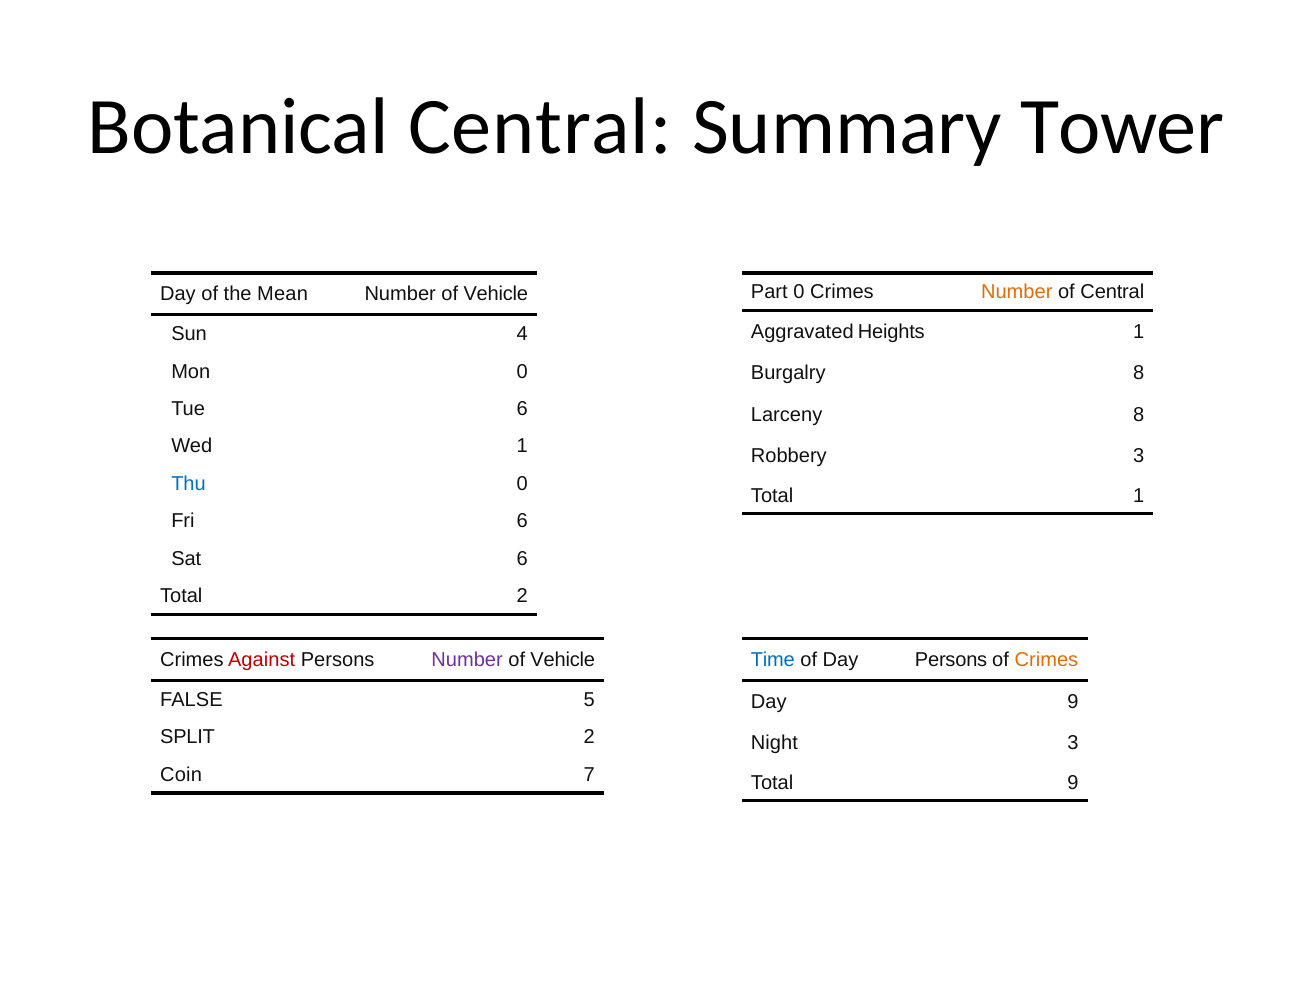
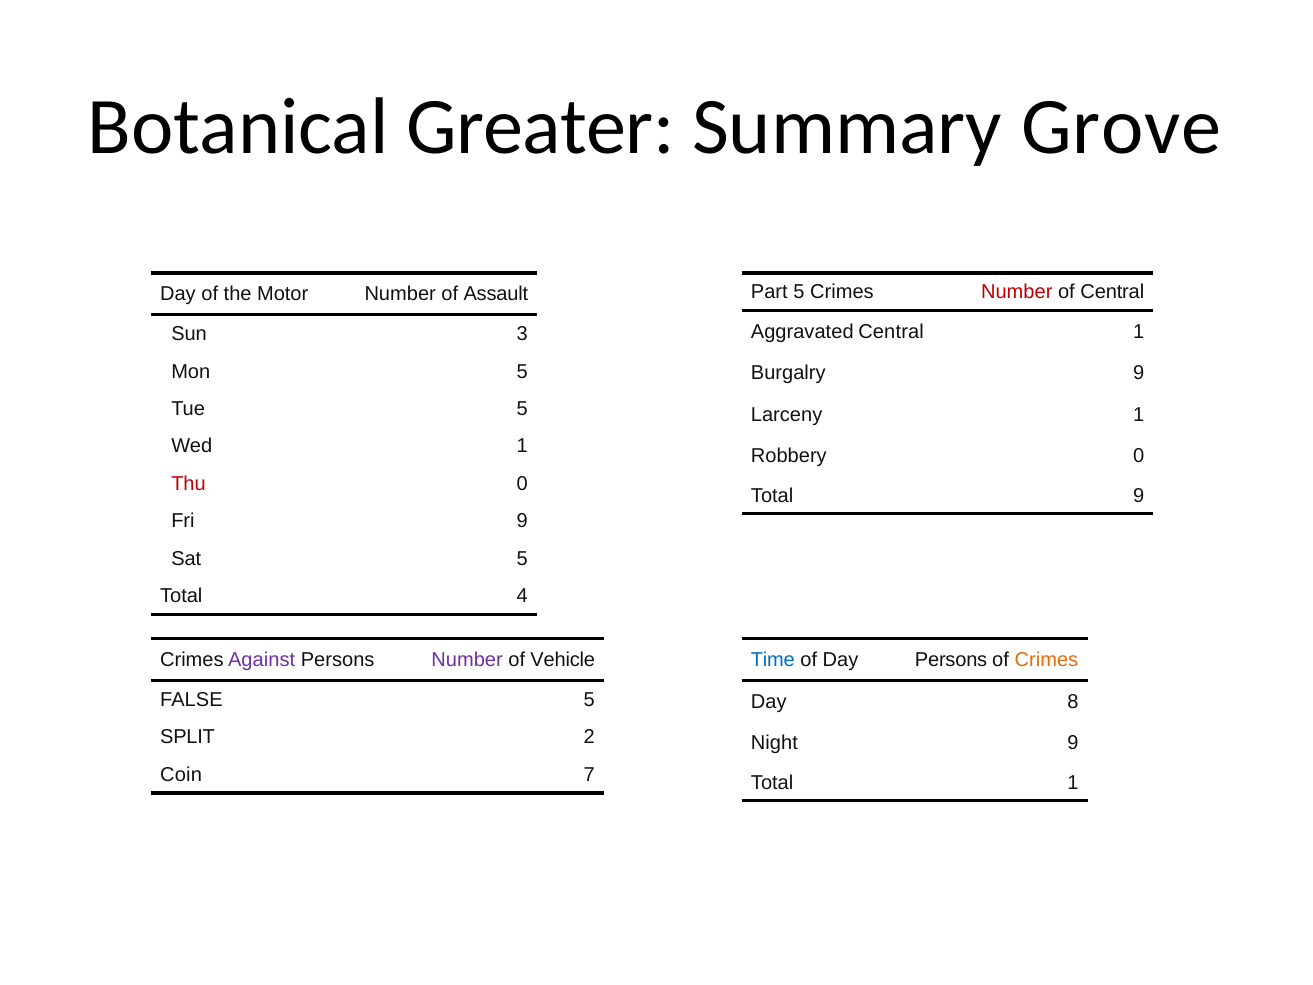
Botanical Central: Central -> Greater
Tower: Tower -> Grove
Part 0: 0 -> 5
Number at (1017, 292) colour: orange -> red
Mean: Mean -> Motor
Vehicle at (496, 294): Vehicle -> Assault
Aggravated Heights: Heights -> Central
4: 4 -> 3
Mon 0: 0 -> 5
Burgalry 8: 8 -> 9
Tue 6: 6 -> 5
Larceny 8: 8 -> 1
Robbery 3: 3 -> 0
Thu colour: blue -> red
Total 1: 1 -> 9
Fri 6: 6 -> 9
Sat 6: 6 -> 5
Total 2: 2 -> 4
Against colour: red -> purple
Day 9: 9 -> 8
Night 3: 3 -> 9
Total 9: 9 -> 1
